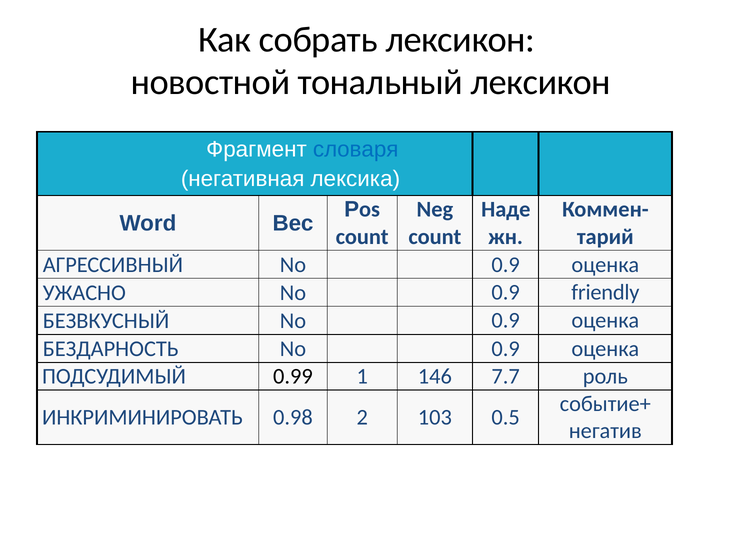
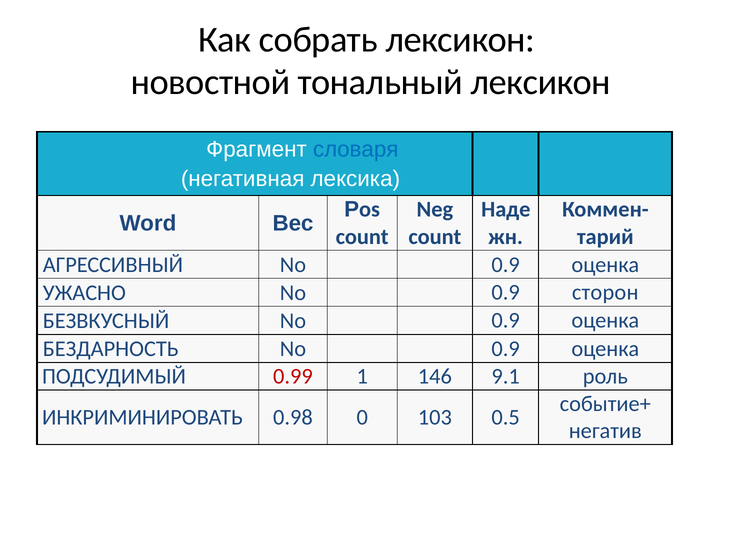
friendly: friendly -> сторон
0.99 colour: black -> red
7.7: 7.7 -> 9.1
2: 2 -> 0
